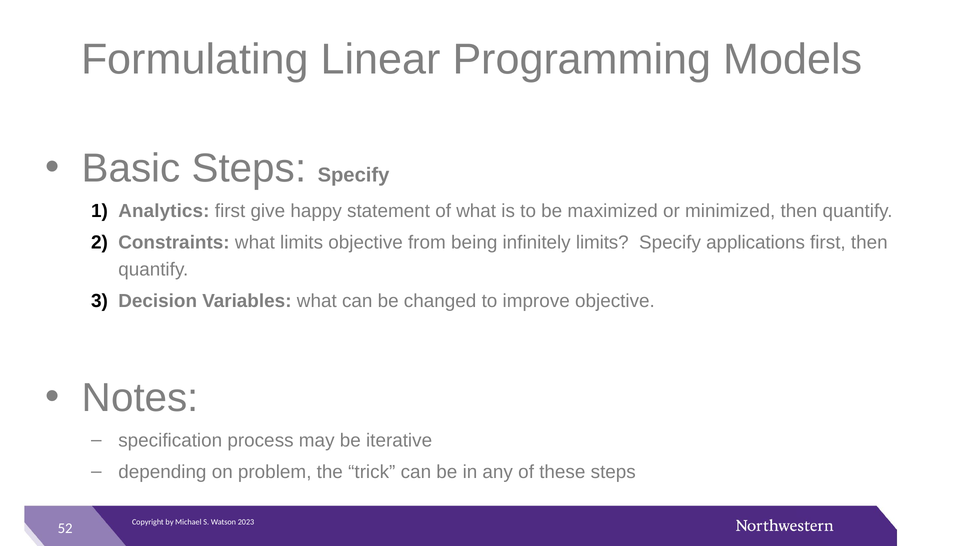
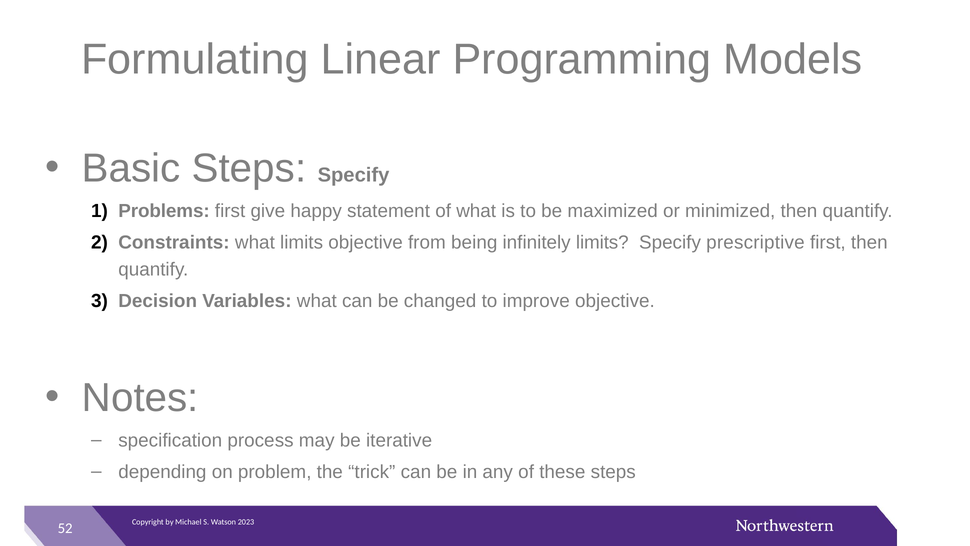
Analytics: Analytics -> Problems
applications: applications -> prescriptive
